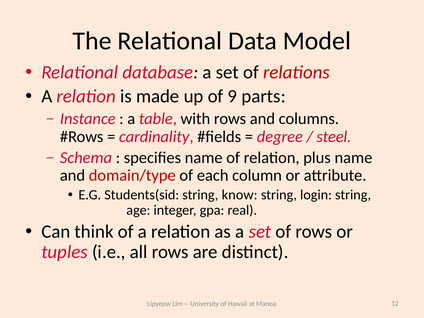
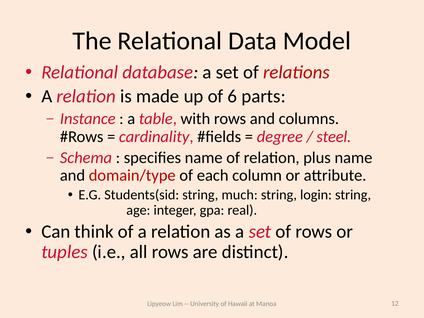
9: 9 -> 6
know: know -> much
